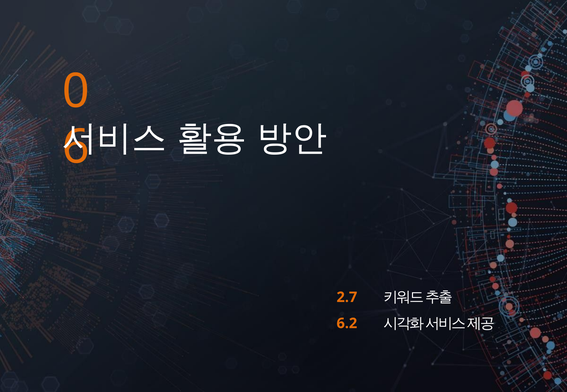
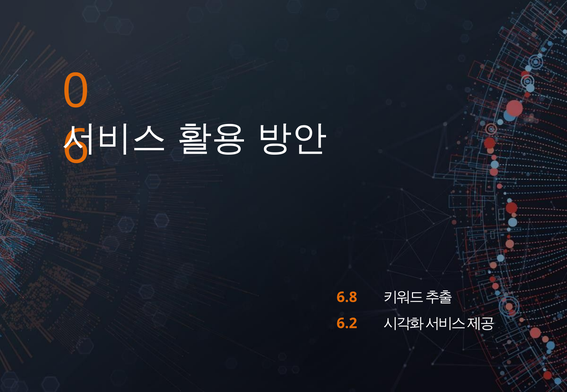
2.7: 2.7 -> 6.8
